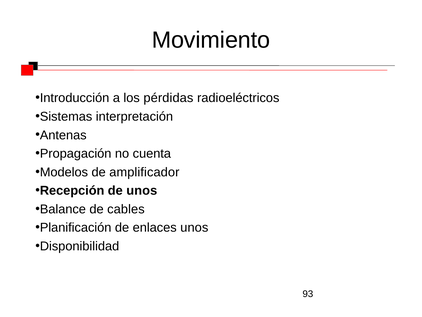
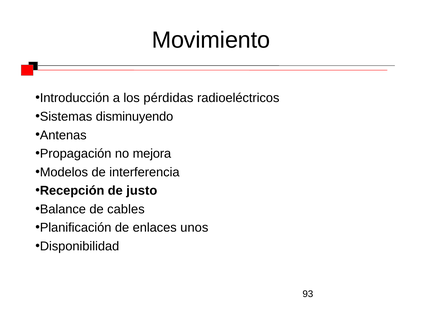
interpretación: interpretación -> disminuyendo
cuenta: cuenta -> mejora
amplificador: amplificador -> interferencia
de unos: unos -> justo
